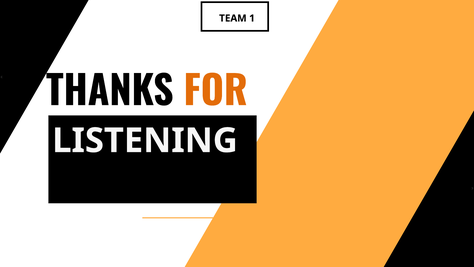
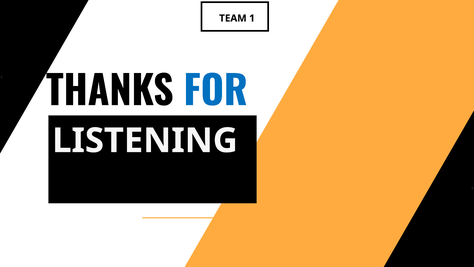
FOR colour: orange -> blue
